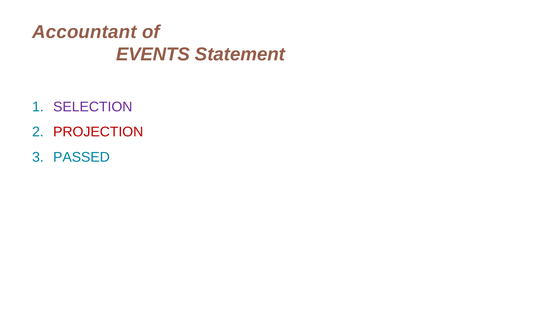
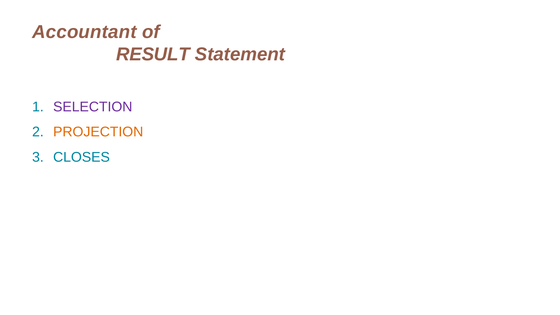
EVENTS: EVENTS -> RESULT
PROJECTION colour: red -> orange
PASSED: PASSED -> CLOSES
